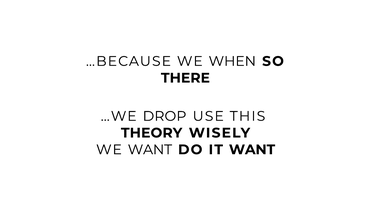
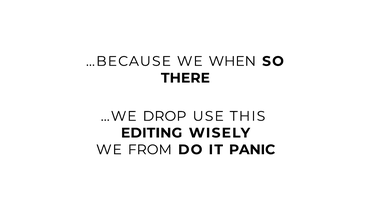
THEORY: THEORY -> EDITING
WE WANT: WANT -> FROM
IT WANT: WANT -> PANIC
